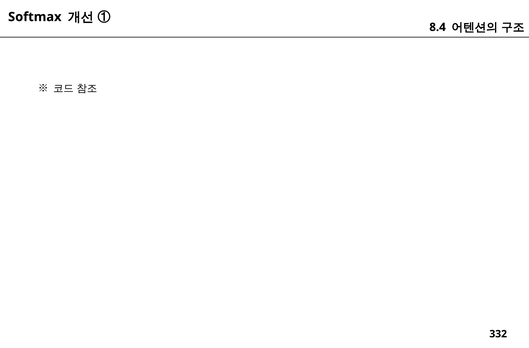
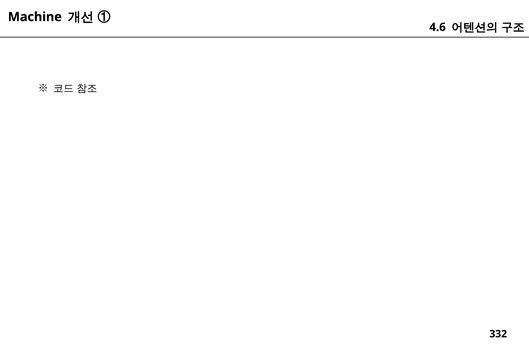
Softmax: Softmax -> Machine
8.4: 8.4 -> 4.6
